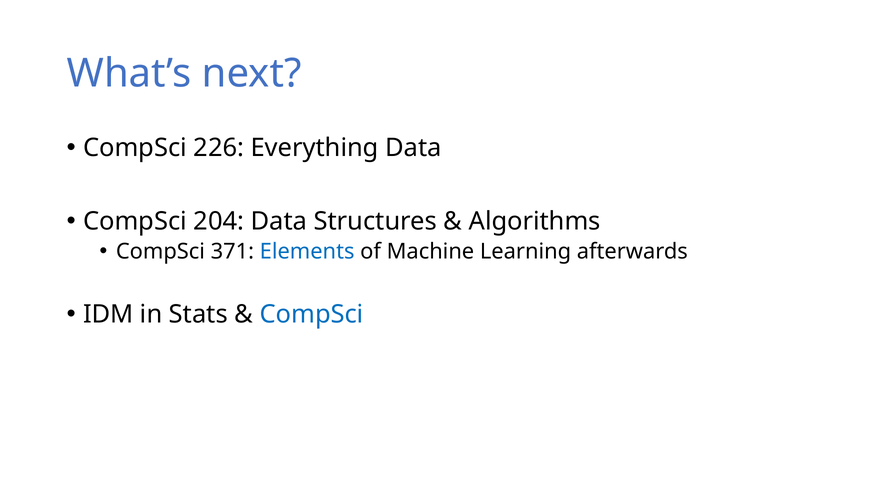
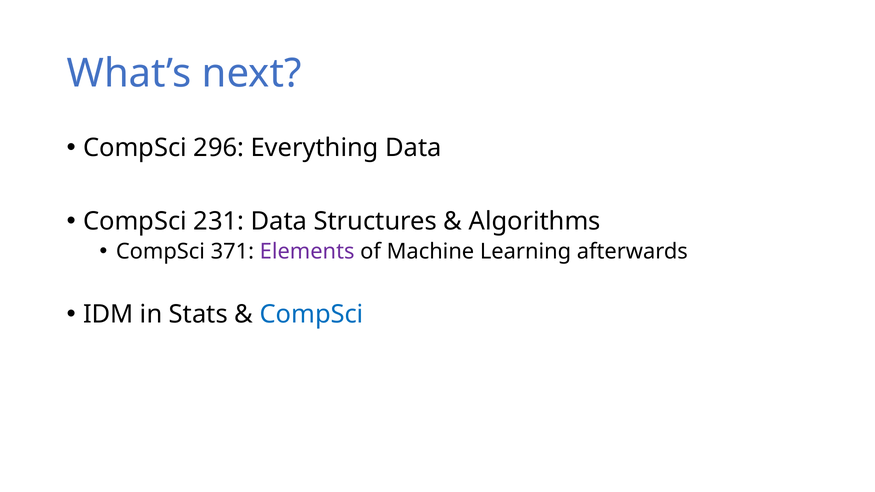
226: 226 -> 296
204: 204 -> 231
Elements colour: blue -> purple
